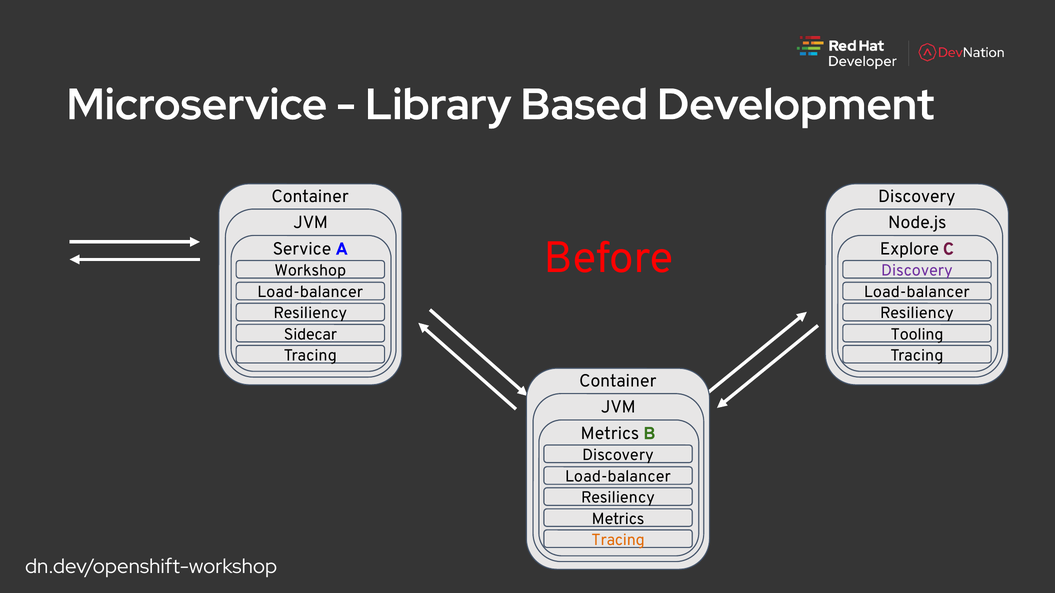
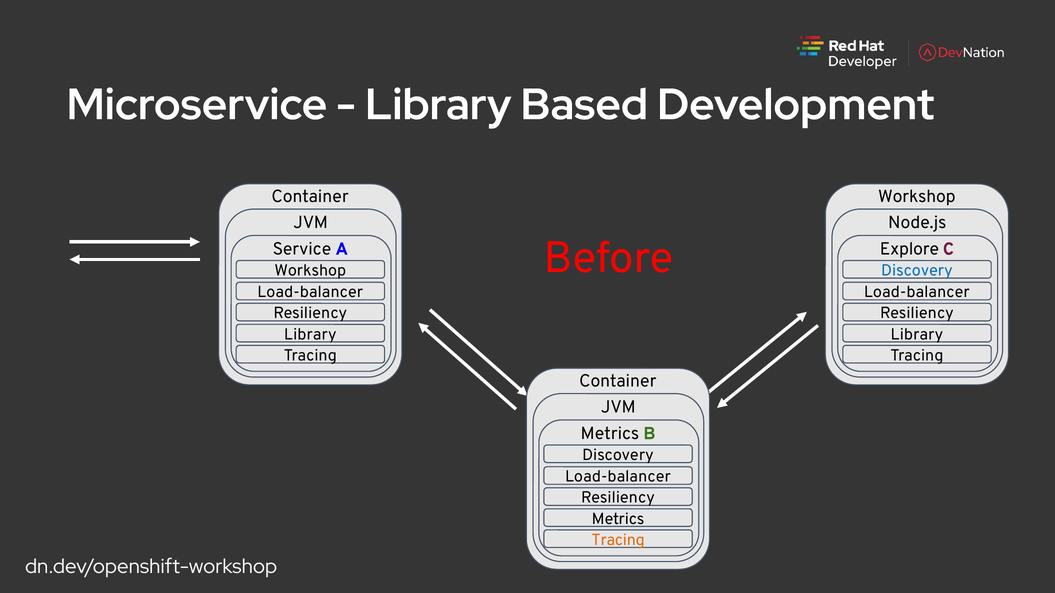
Discovery at (917, 196): Discovery -> Workshop
Discovery at (917, 271) colour: purple -> blue
Sidecar at (310, 334): Sidecar -> Library
Tooling at (917, 334): Tooling -> Library
